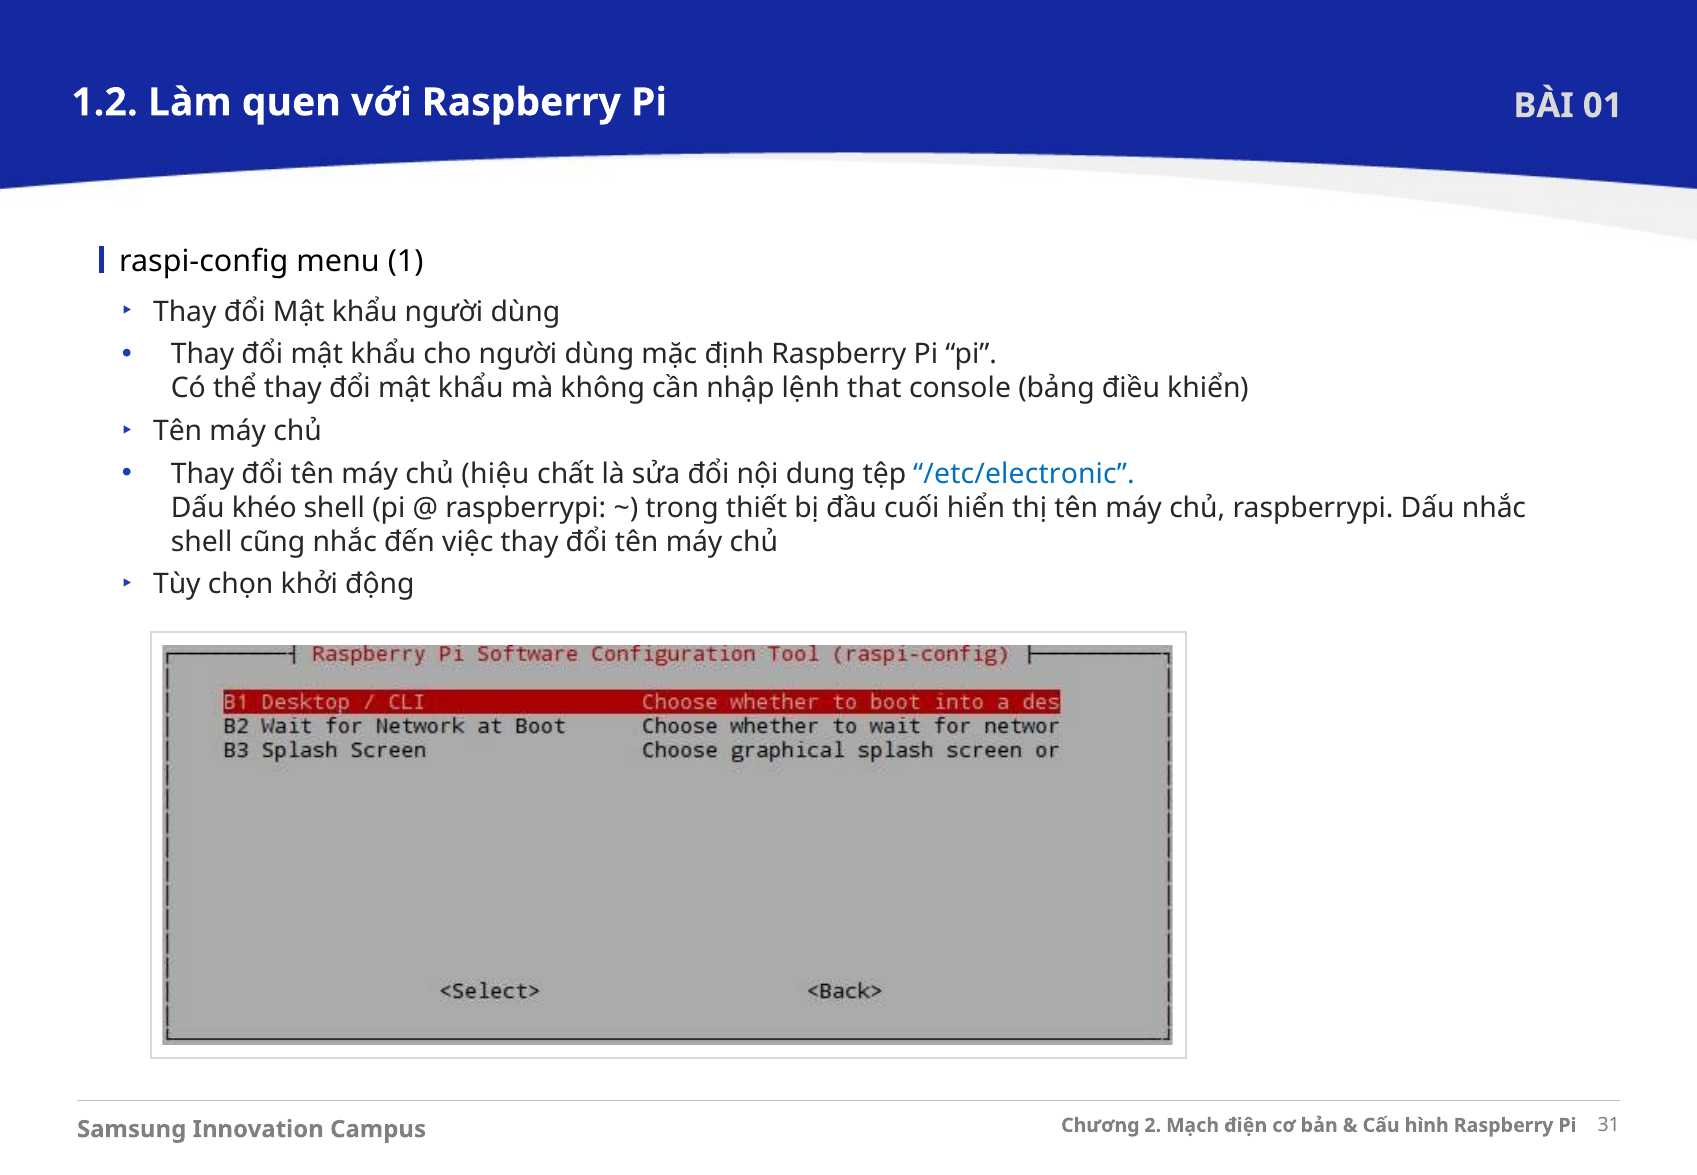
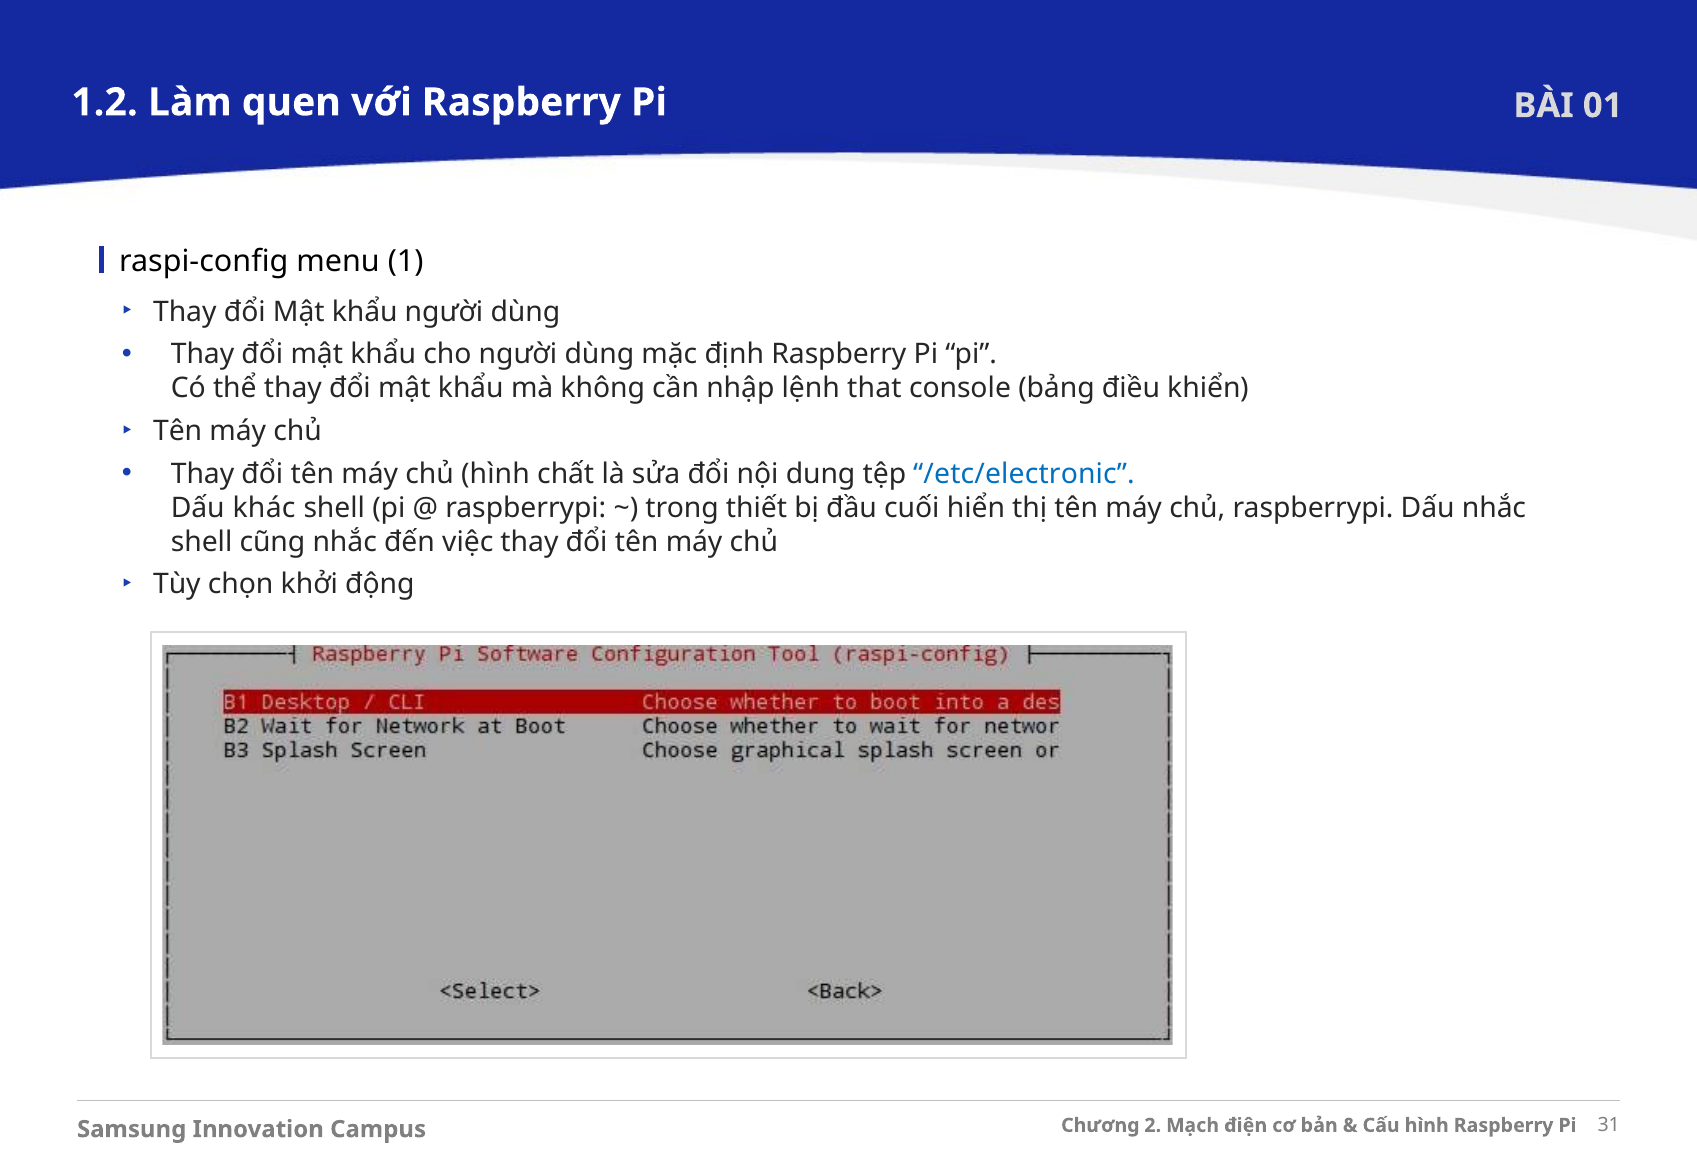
chủ hiệu: hiệu -> hình
khéo: khéo -> khác
